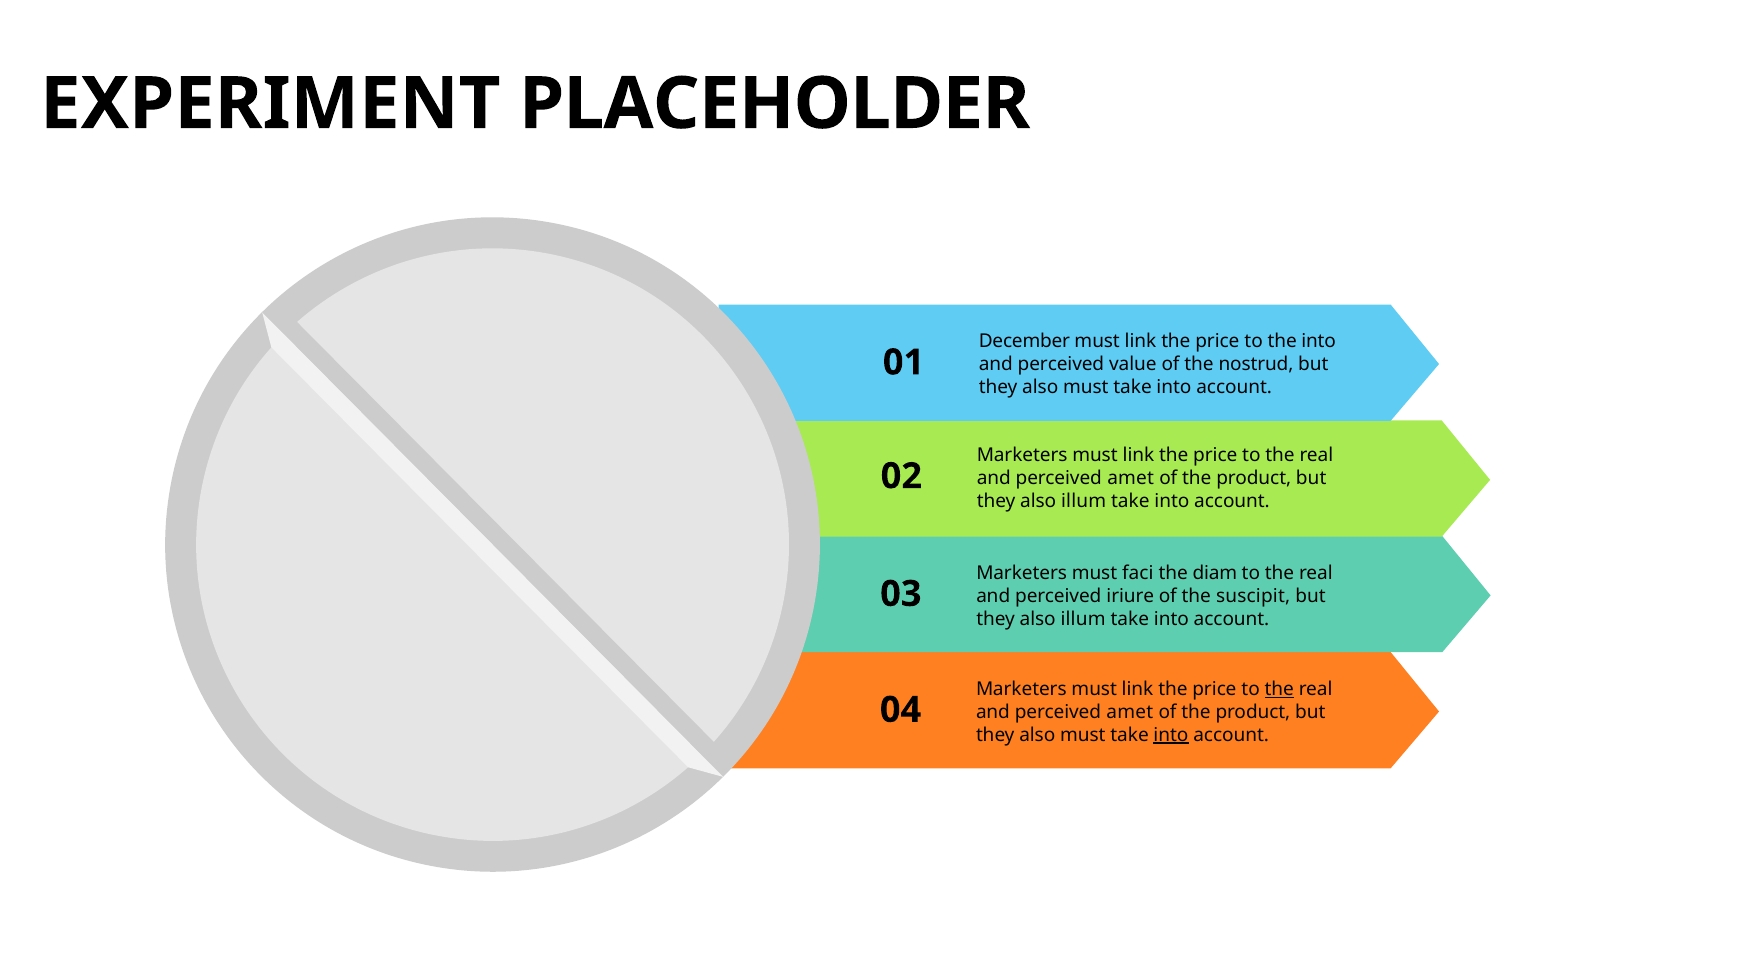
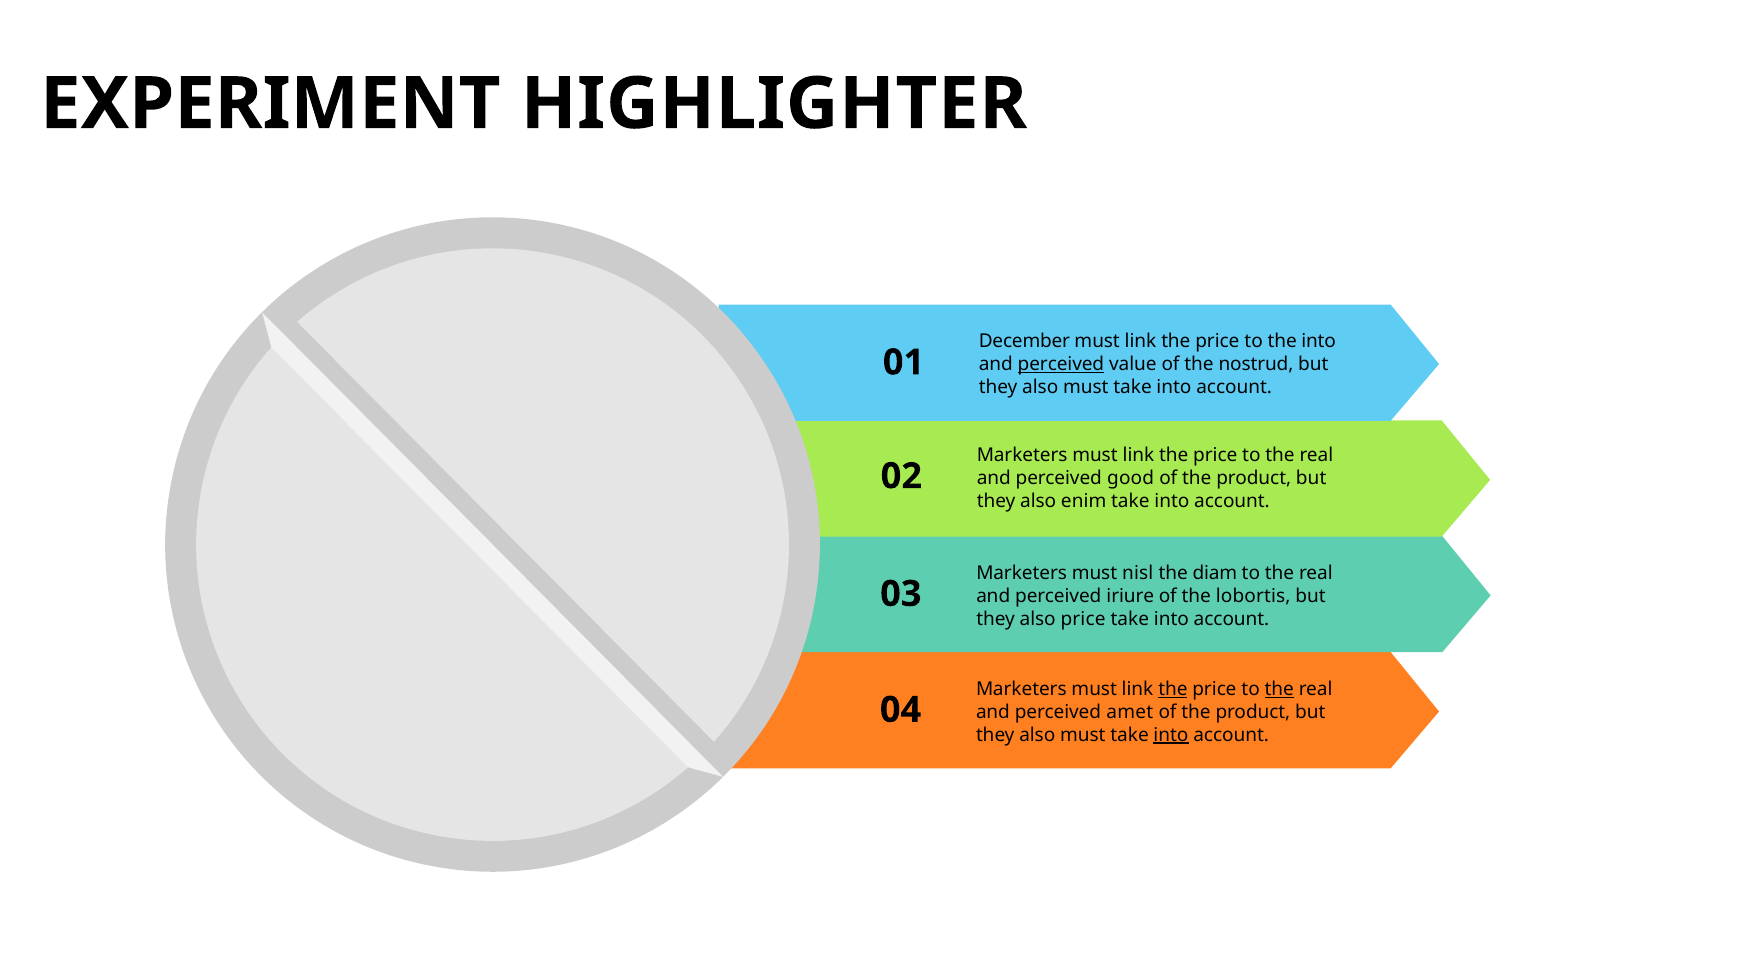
PLACEHOLDER: PLACEHOLDER -> HIGHLIGHTER
perceived at (1061, 365) underline: none -> present
amet at (1131, 478): amet -> good
illum at (1084, 501): illum -> enim
faci: faci -> nisl
suscipit: suscipit -> lobortis
illum at (1083, 619): illum -> price
the at (1173, 689) underline: none -> present
